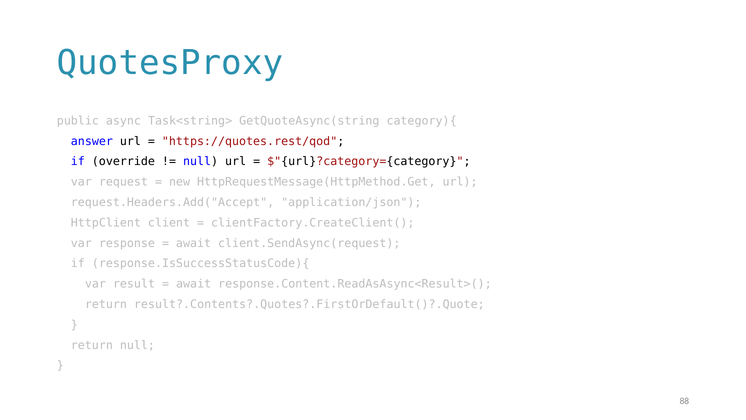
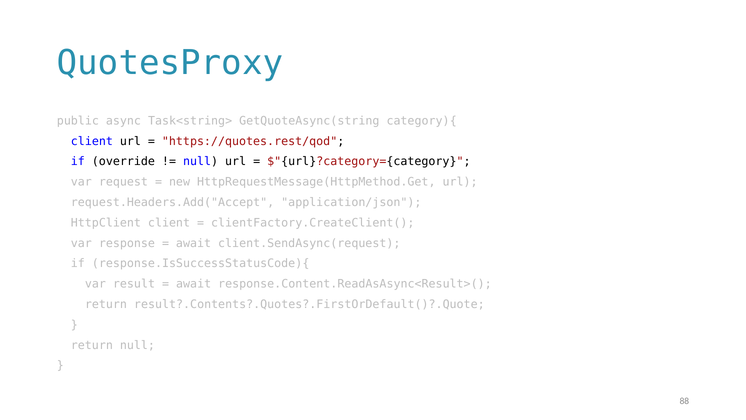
answer at (92, 141): answer -> client
